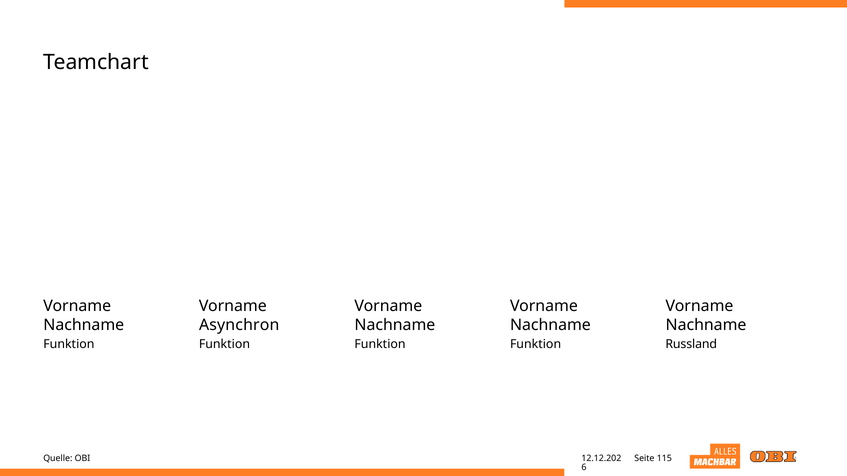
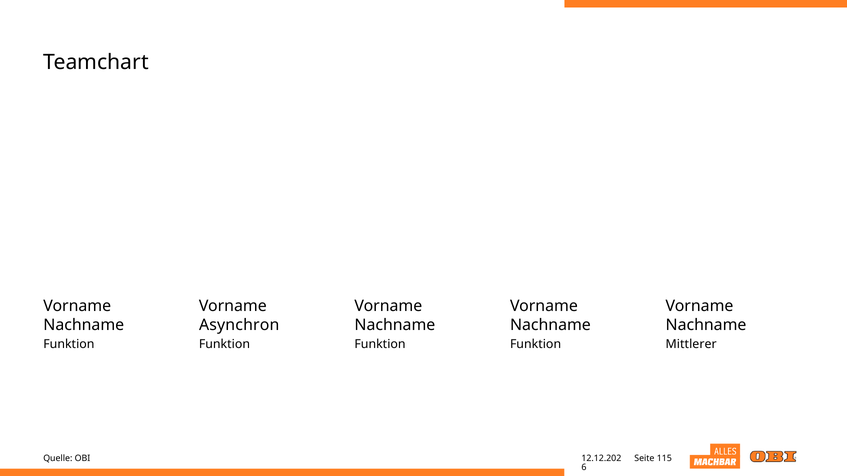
Russland: Russland -> Mittlerer
